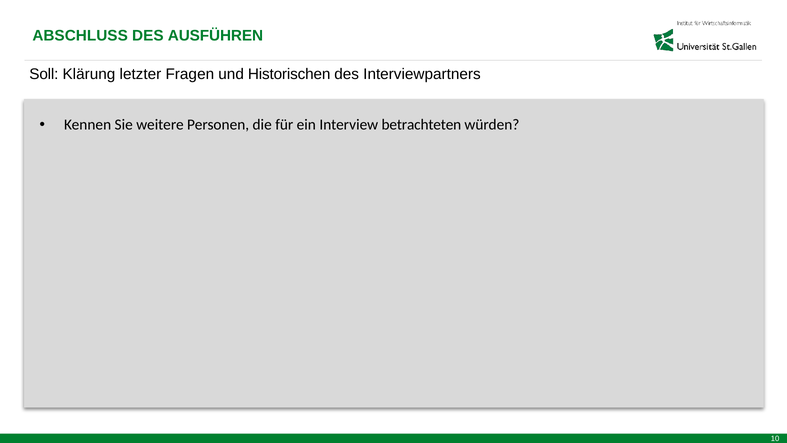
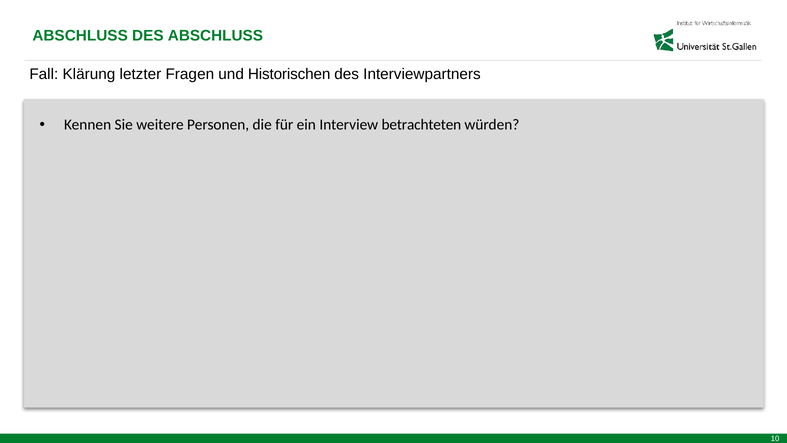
DES AUSFÜHREN: AUSFÜHREN -> ABSCHLUSS
Soll: Soll -> Fall
